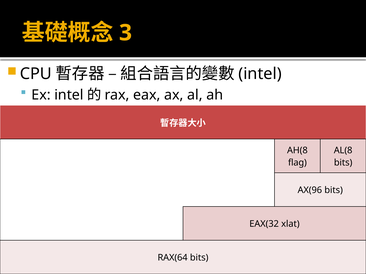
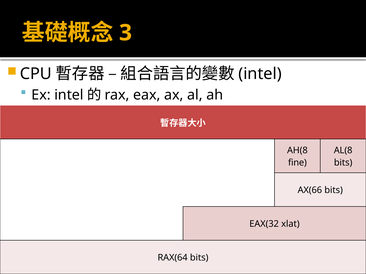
flag: flag -> fine
AX(96: AX(96 -> AX(66
